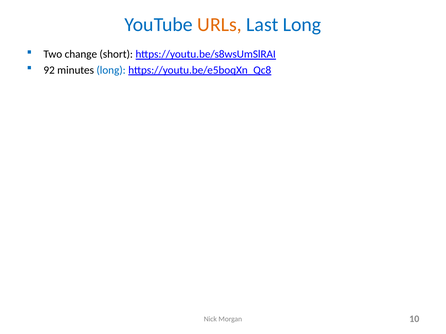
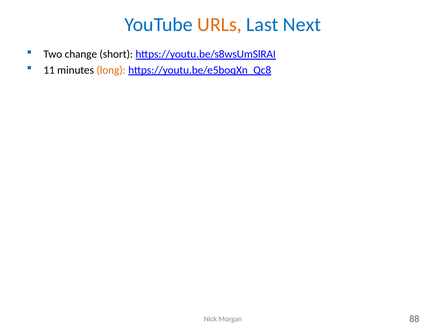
Last Long: Long -> Next
92: 92 -> 11
long at (111, 70) colour: blue -> orange
10: 10 -> 88
